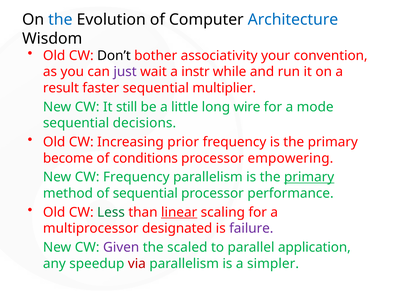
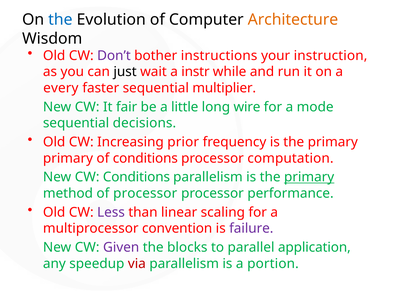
Architecture colour: blue -> orange
Don’t colour: black -> purple
associativity: associativity -> instructions
convention: convention -> instruction
just colour: purple -> black
result: result -> every
still: still -> fair
become at (68, 158): become -> primary
empowering: empowering -> computation
CW Frequency: Frequency -> Conditions
of sequential: sequential -> processor
Less colour: green -> purple
linear underline: present -> none
designated: designated -> convention
scaled: scaled -> blocks
simpler: simpler -> portion
